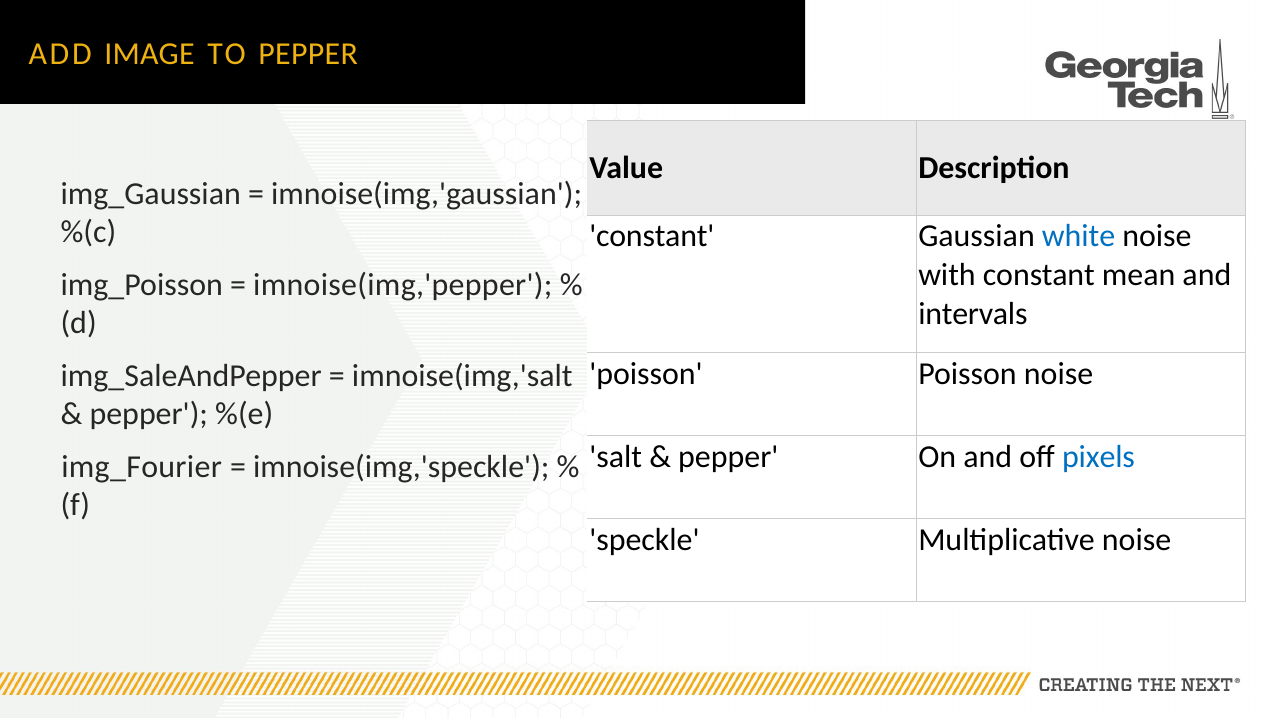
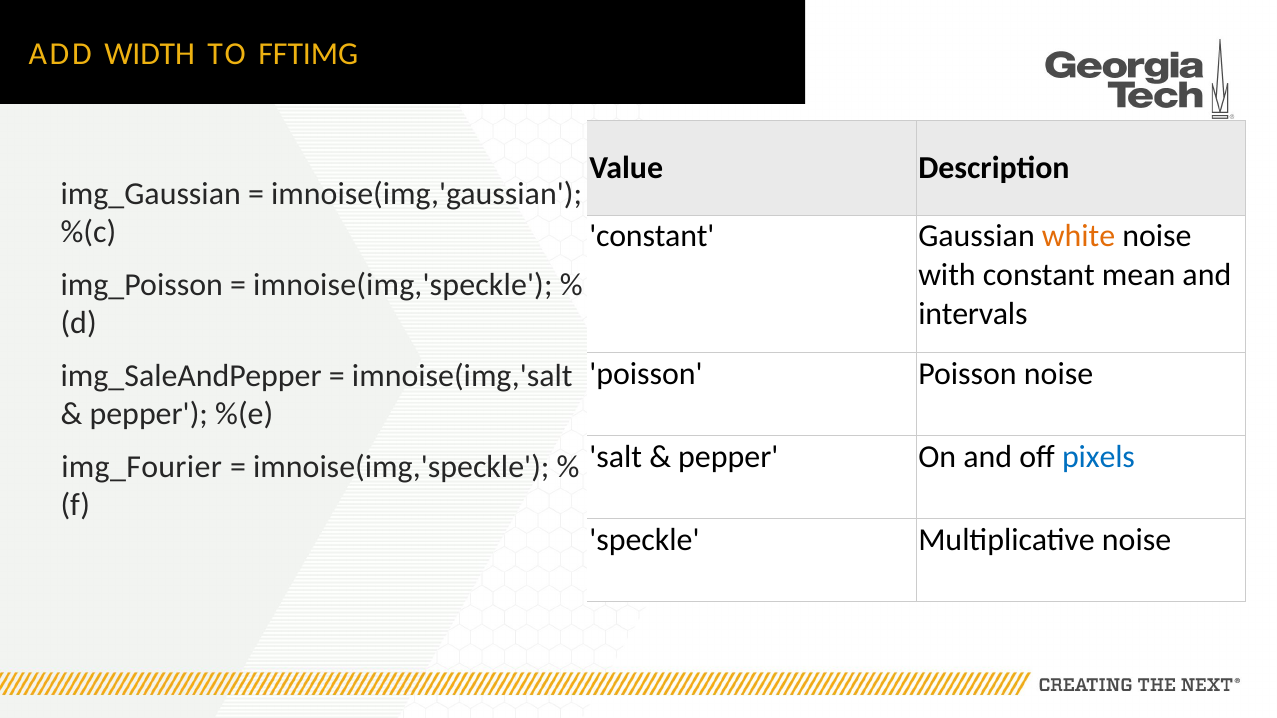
IMAGE: IMAGE -> WIDTH
TO PEPPER: PEPPER -> FFTIMG
white colour: blue -> orange
imnoise(img,'pepper at (403, 285): imnoise(img,'pepper -> imnoise(img,'speckle
